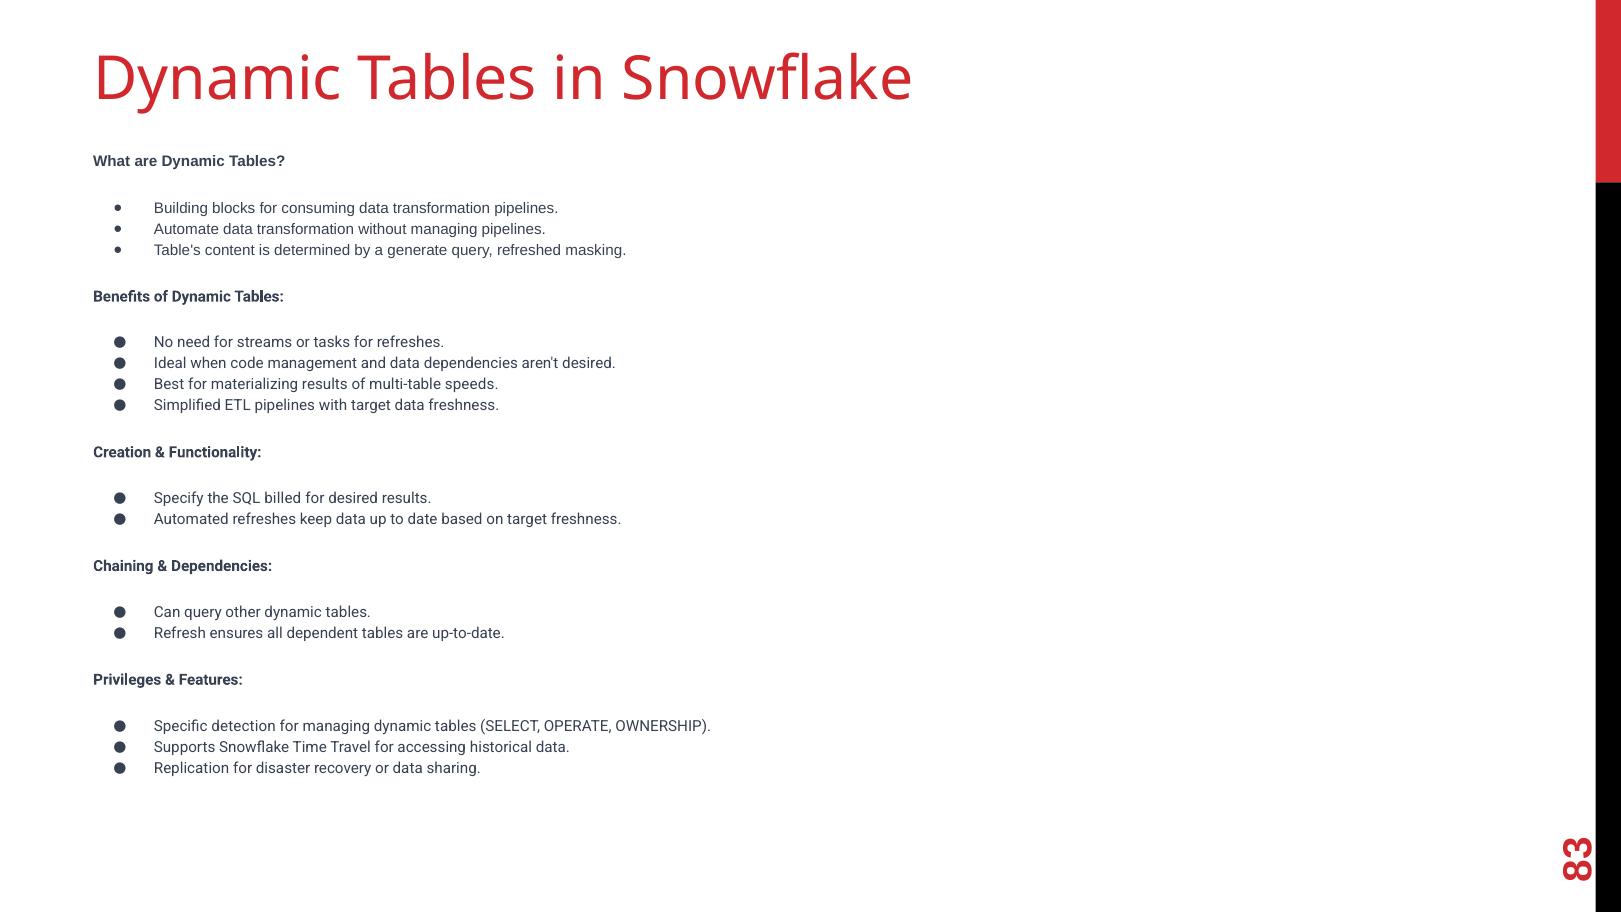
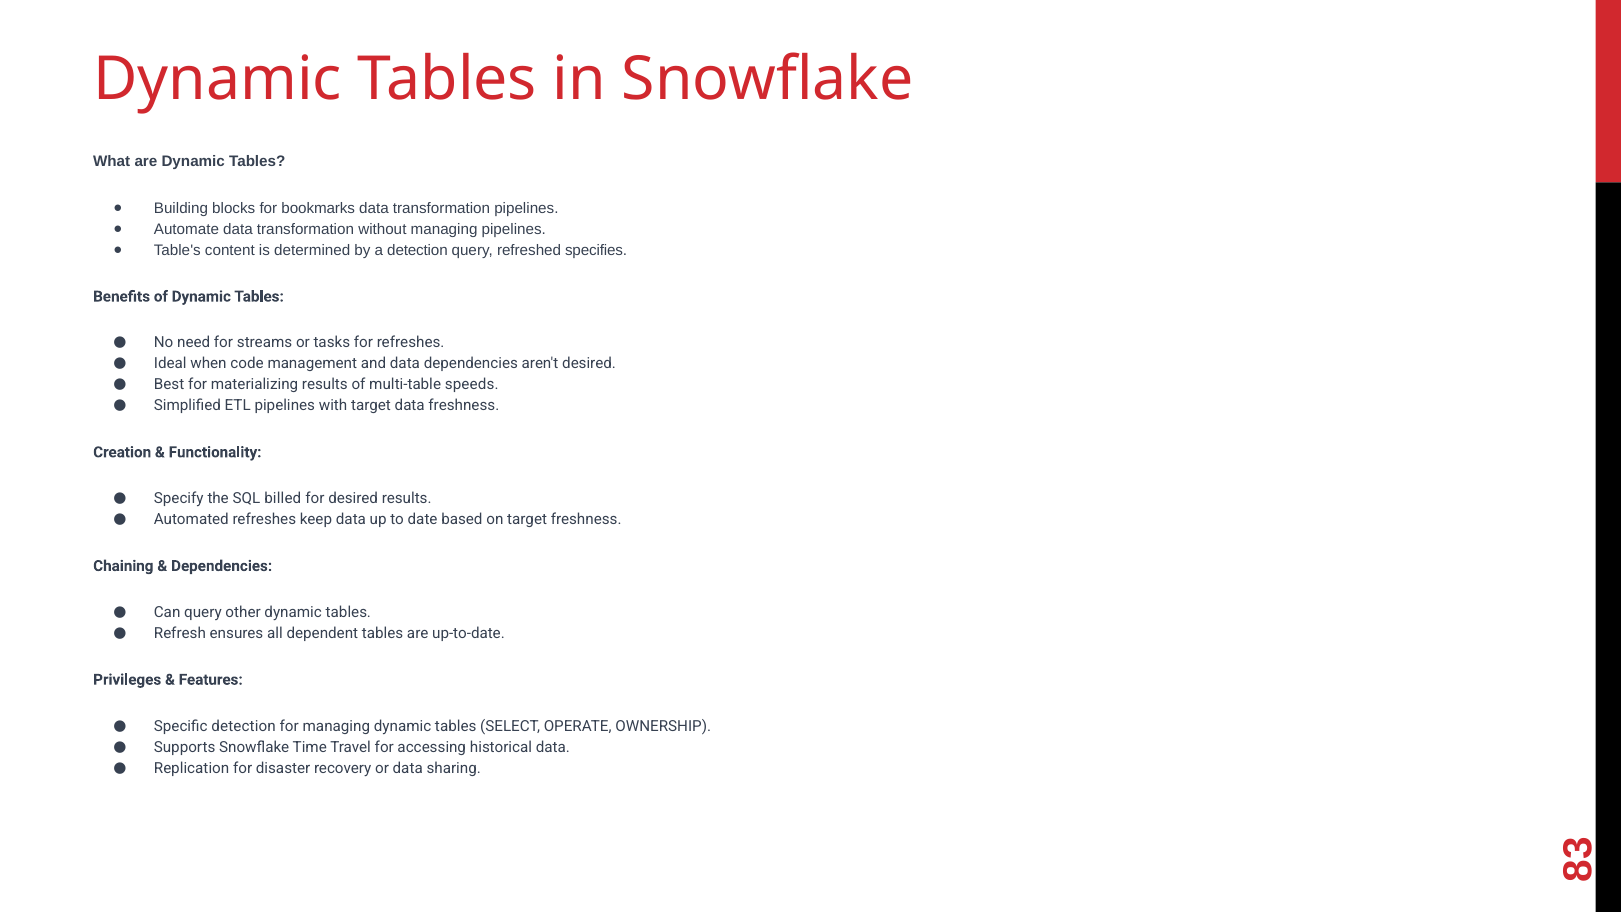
consuming: consuming -> bookmarks
a generate: generate -> detection
masking: masking -> specifies
